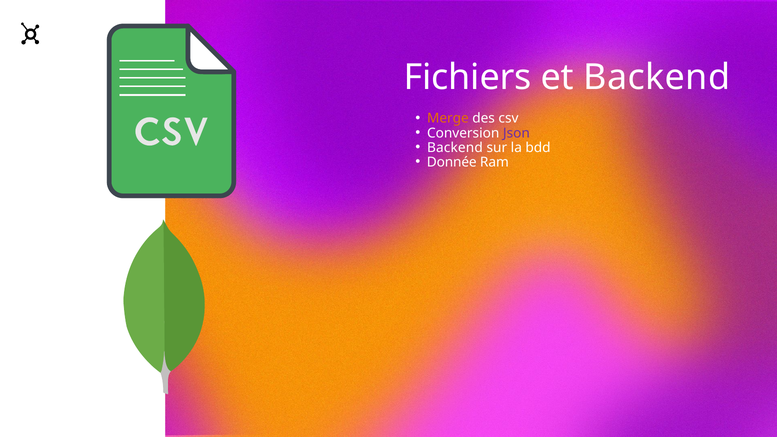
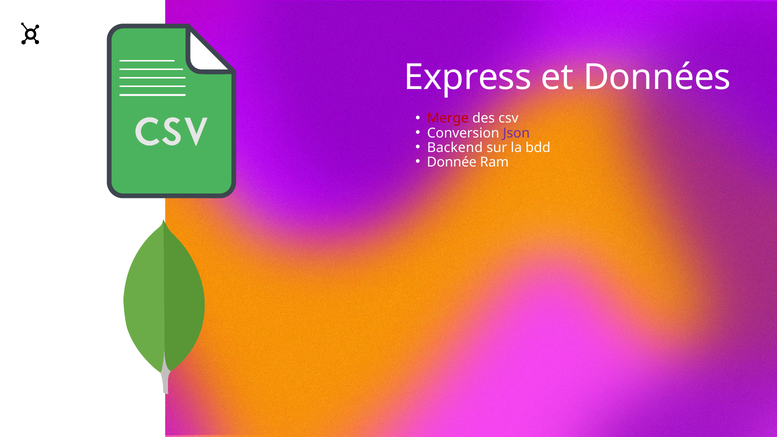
Fichiers: Fichiers -> Express
et Backend: Backend -> Données
Merge colour: orange -> red
